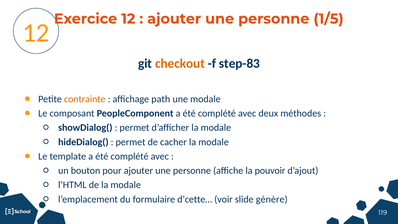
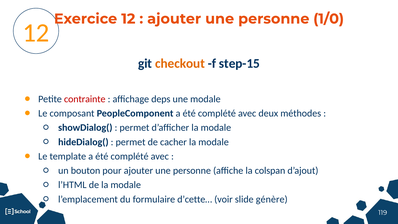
1/5: 1/5 -> 1/0
step-83: step-83 -> step-15
contrainte colour: orange -> red
path: path -> deps
pouvoir: pouvoir -> colspan
